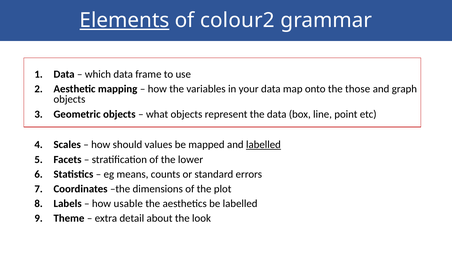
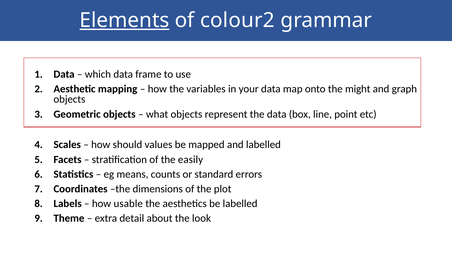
those: those -> might
labelled at (263, 145) underline: present -> none
lower: lower -> easily
